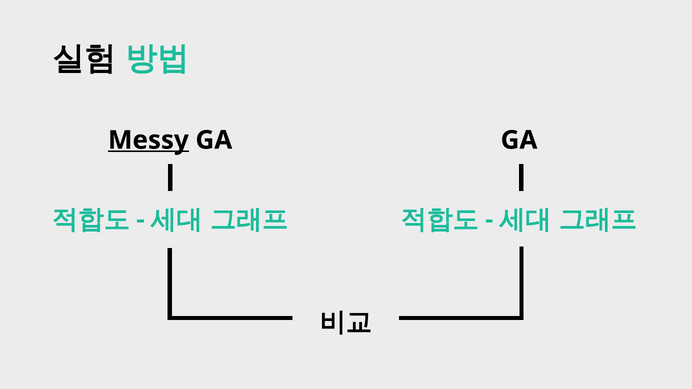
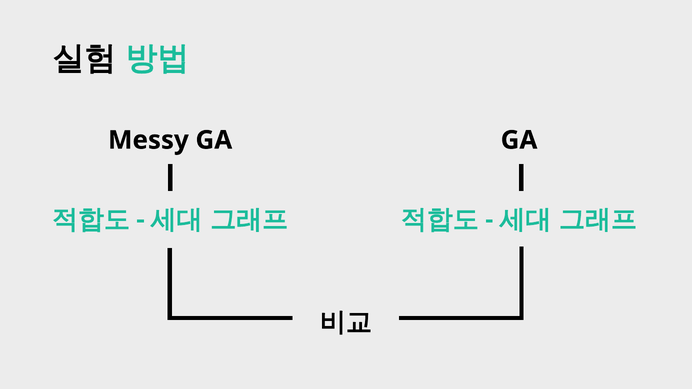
Messy underline: present -> none
